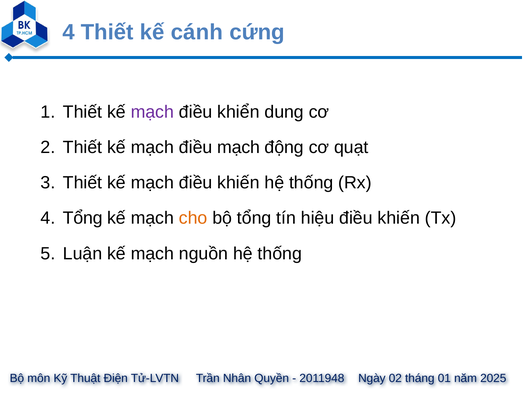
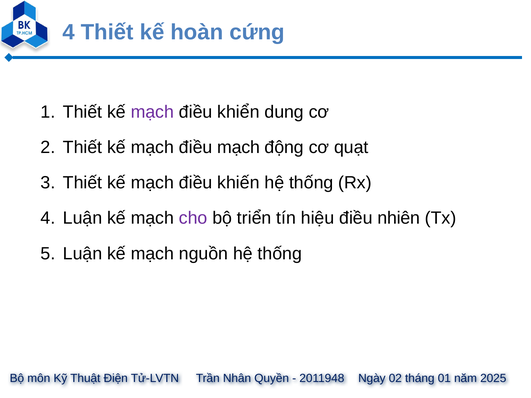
cánh: cánh -> hoàn
4 Tổng: Tổng -> Luận
cho colour: orange -> purple
bộ tổng: tổng -> triển
hiệu điều khiến: khiến -> nhiên
